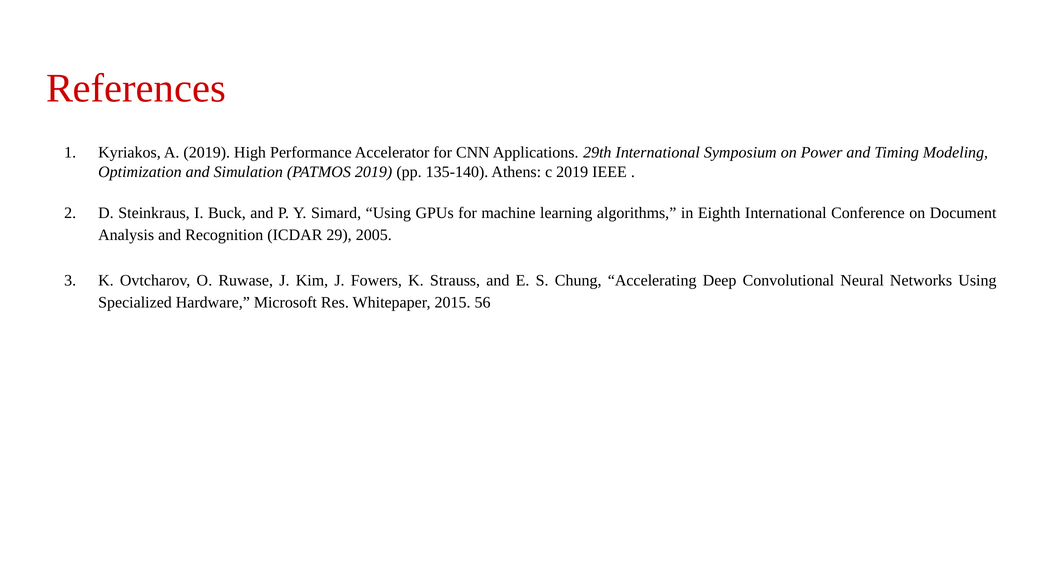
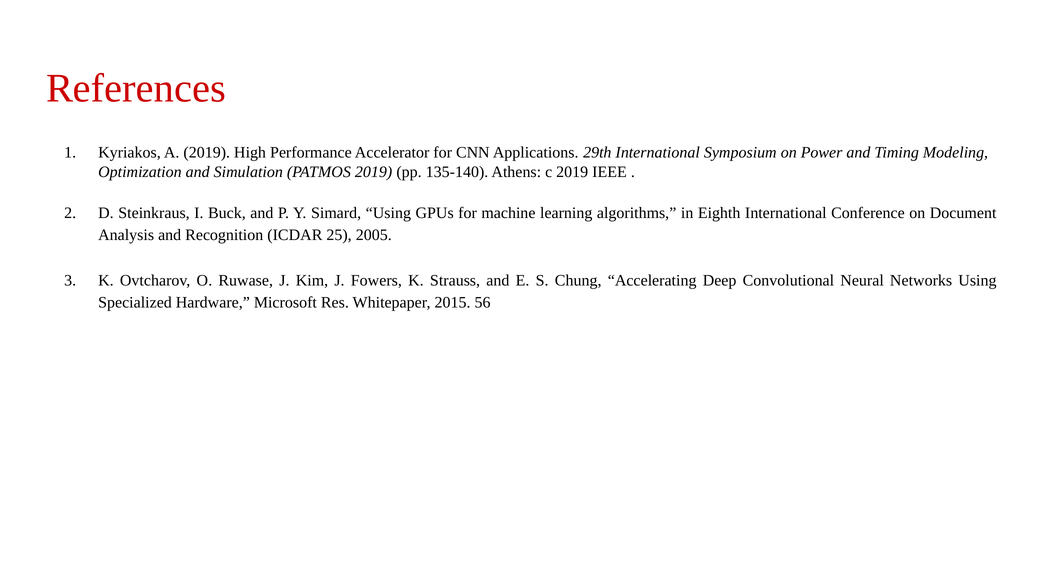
29: 29 -> 25
